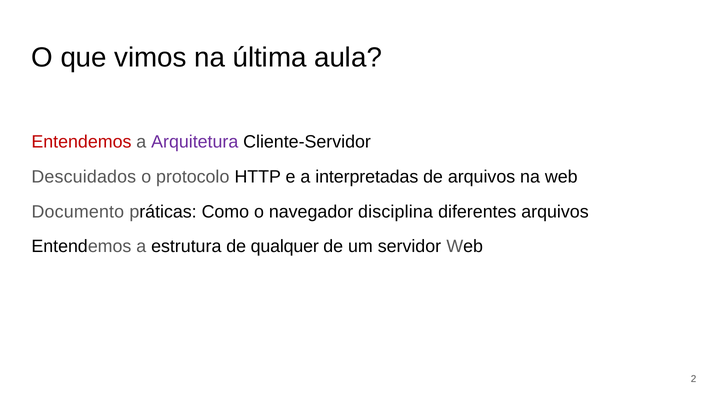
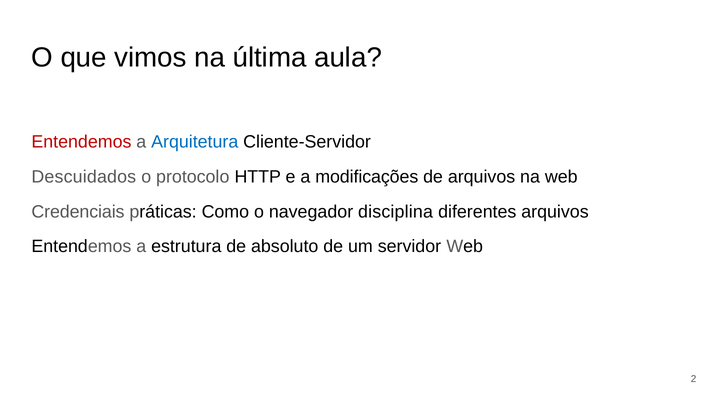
Arquitetura colour: purple -> blue
interpretadas: interpretadas -> modificações
Documento: Documento -> Credenciais
qualquer: qualquer -> absoluto
